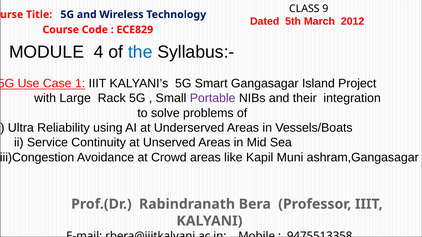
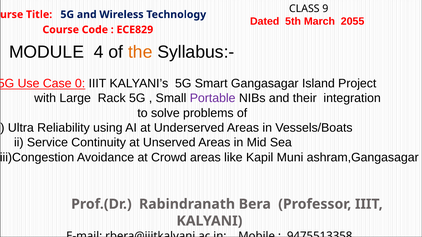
2012: 2012 -> 2055
the colour: blue -> orange
1: 1 -> 0
